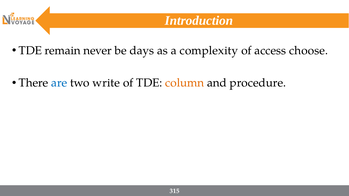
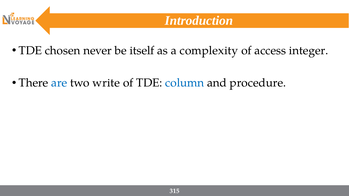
remain: remain -> chosen
days: days -> itself
choose: choose -> integer
column colour: orange -> blue
